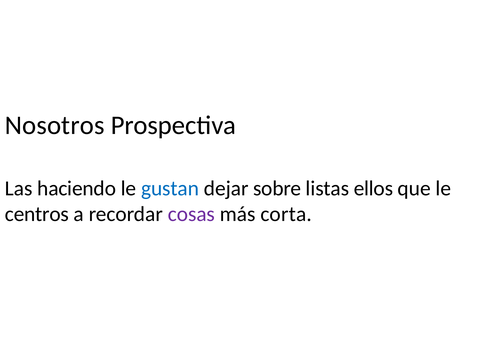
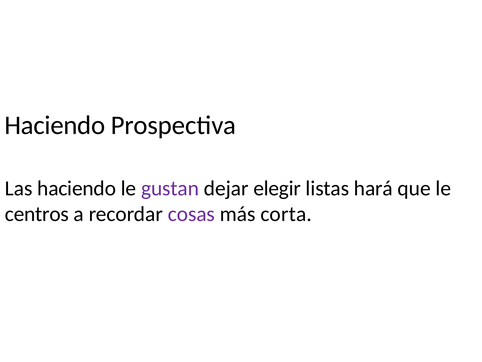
Nosotros at (55, 125): Nosotros -> Haciendo
gustan colour: blue -> purple
sobre: sobre -> elegir
ellos: ellos -> hará
